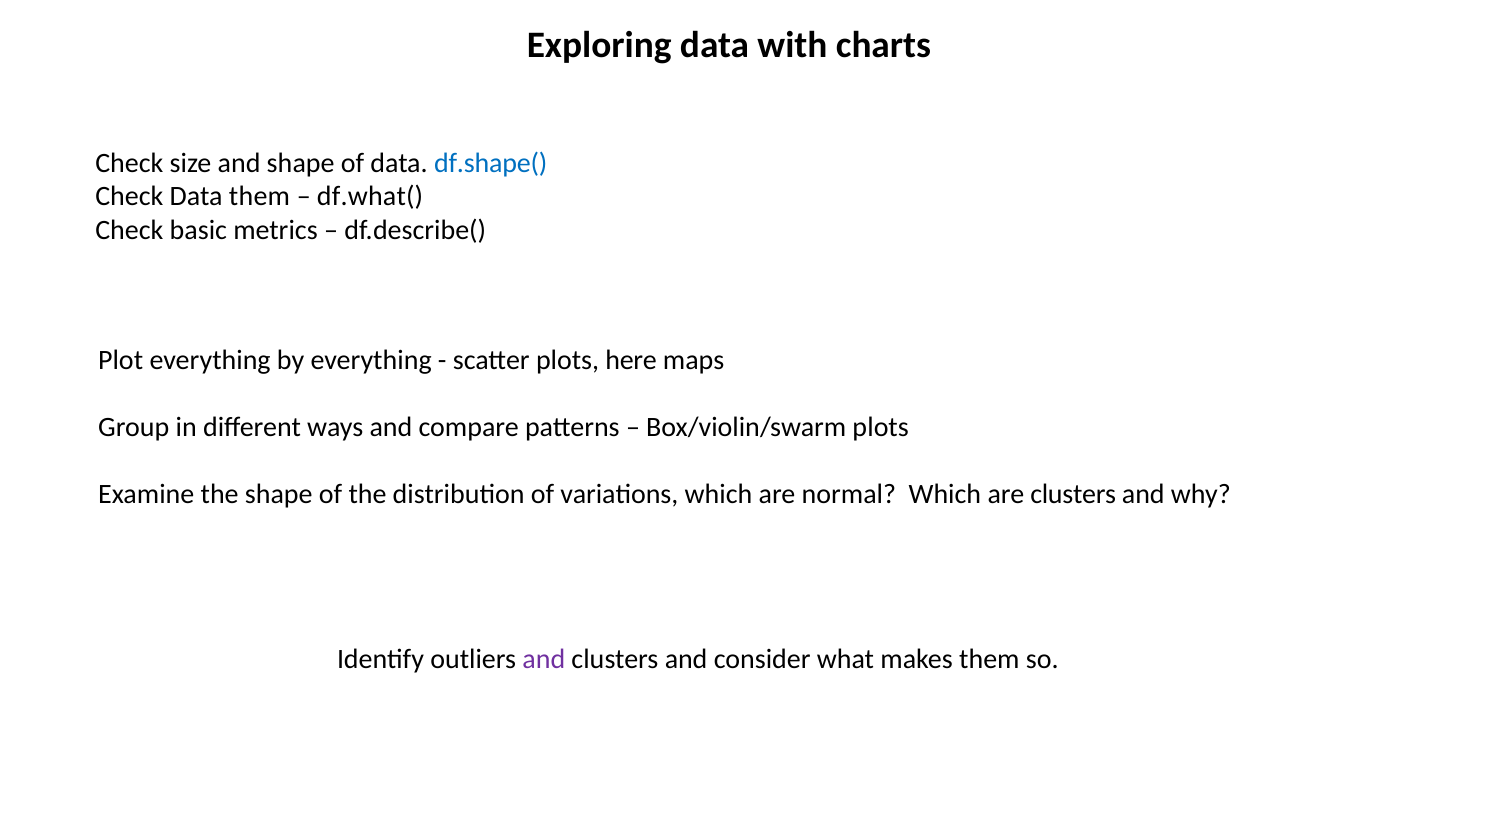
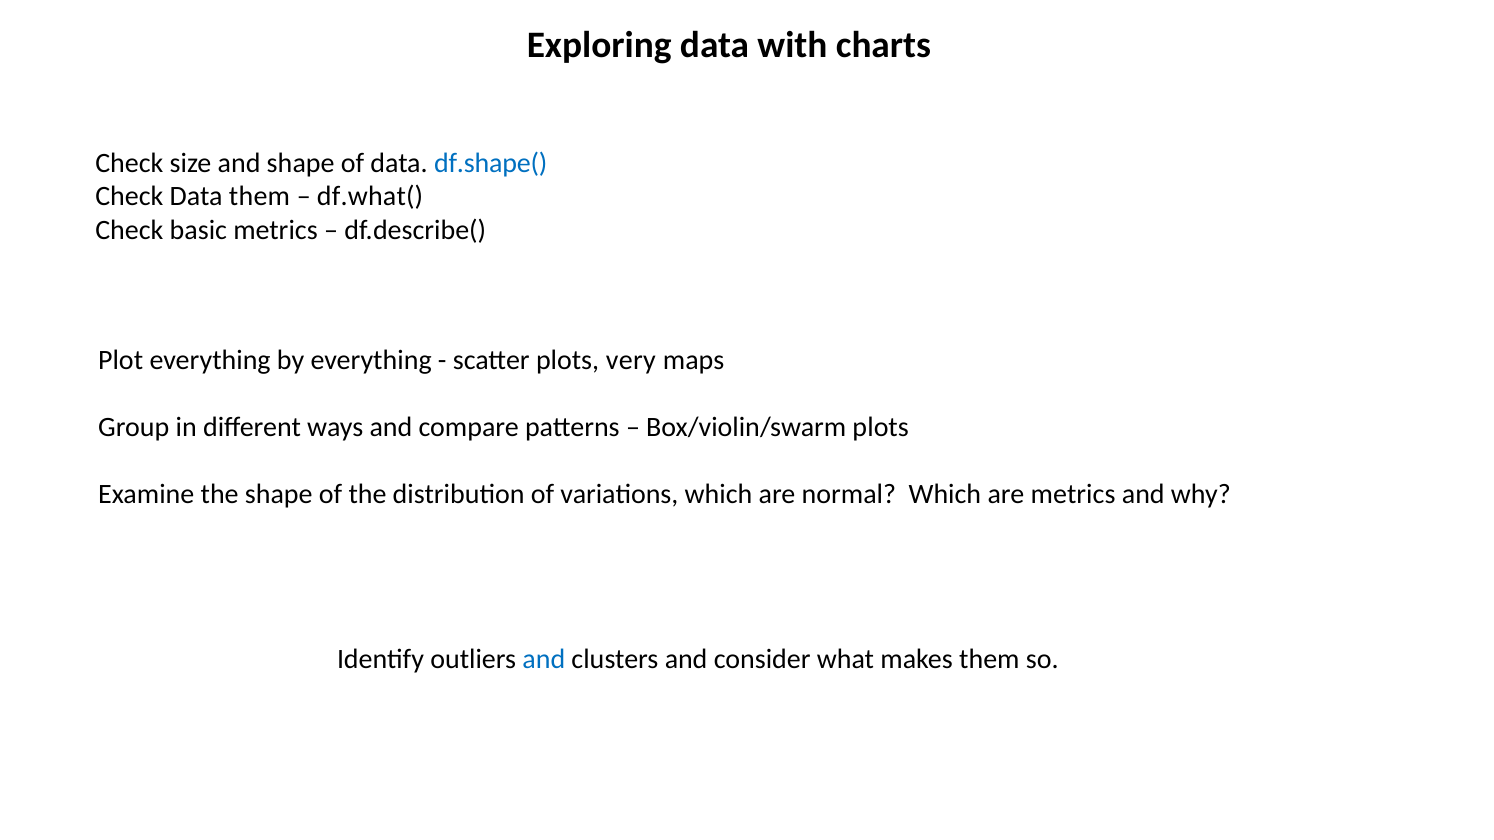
here: here -> very
are clusters: clusters -> metrics
and at (544, 659) colour: purple -> blue
